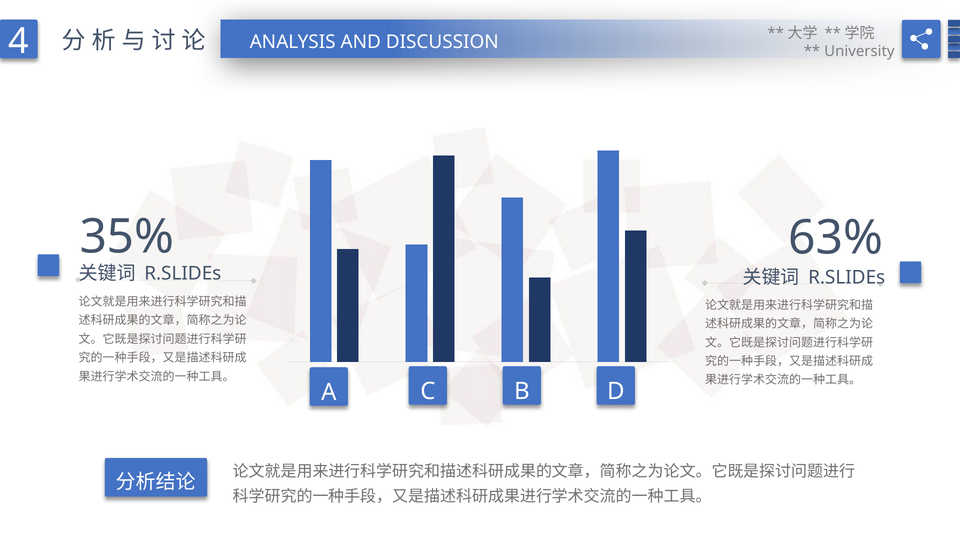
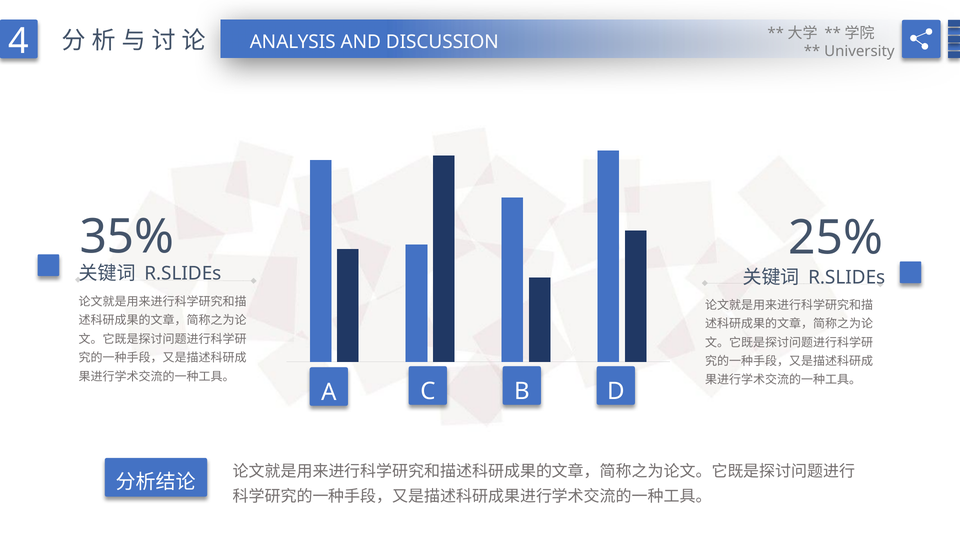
63%: 63% -> 25%
